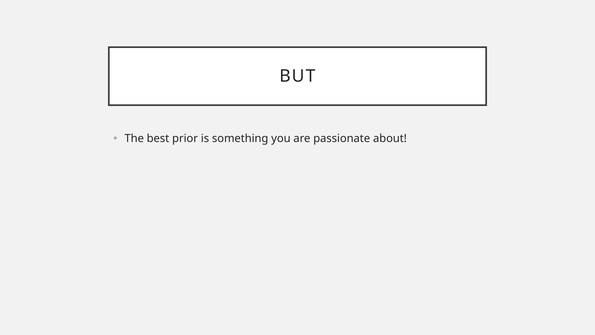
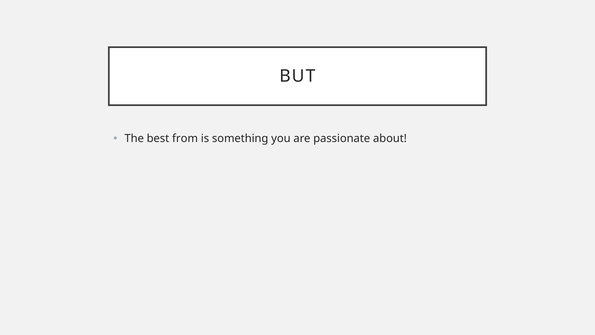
prior: prior -> from
